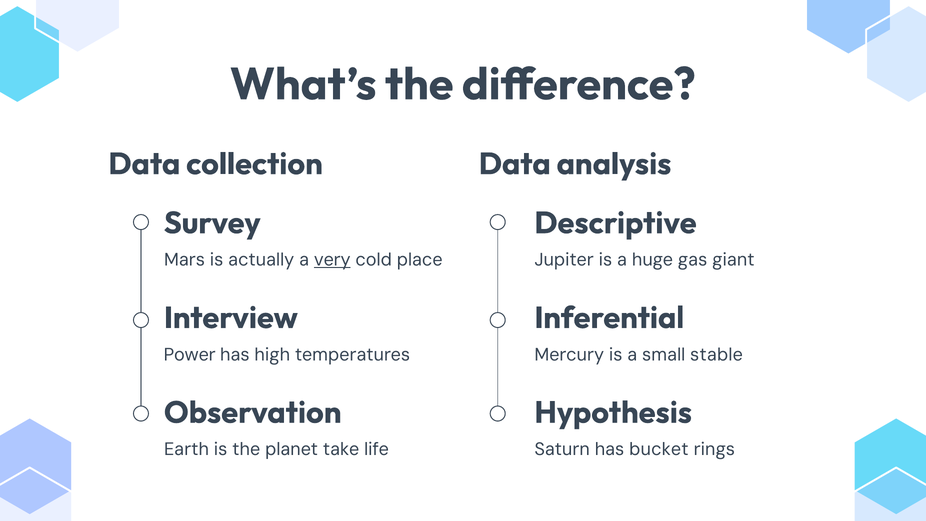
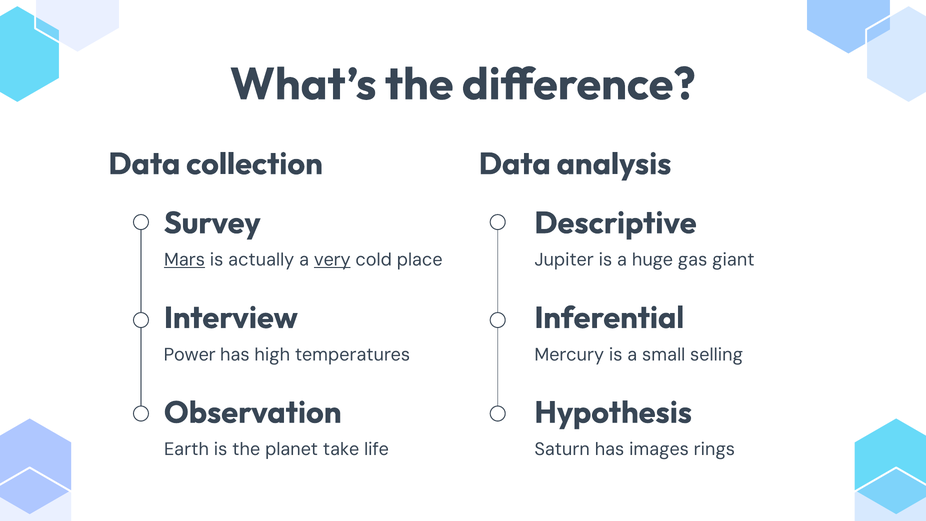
Mars underline: none -> present
stable: stable -> selling
bucket: bucket -> images
